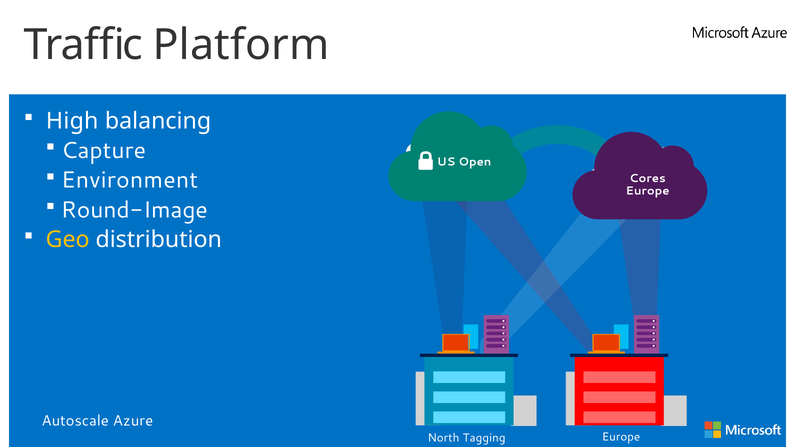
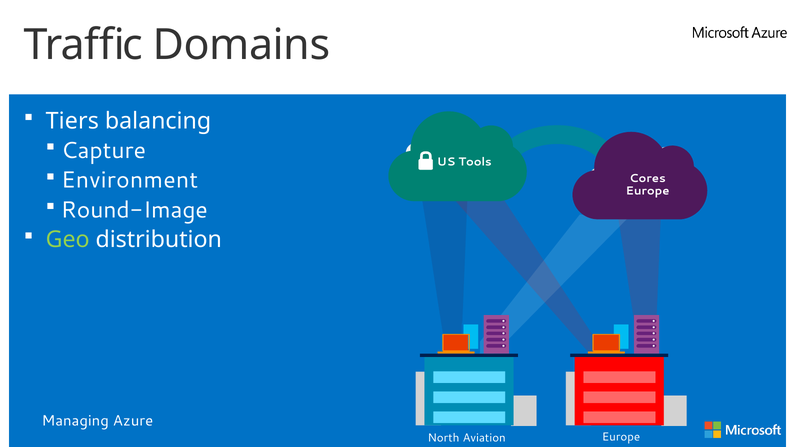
Platform: Platform -> Domains
High: High -> Tiers
Open: Open -> Tools
Geo colour: yellow -> light green
Autoscale: Autoscale -> Managing
Tagging: Tagging -> Aviation
